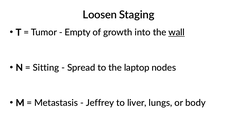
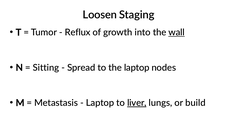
Empty: Empty -> Reflux
Jeffrey at (100, 103): Jeffrey -> Laptop
liver underline: none -> present
body: body -> build
